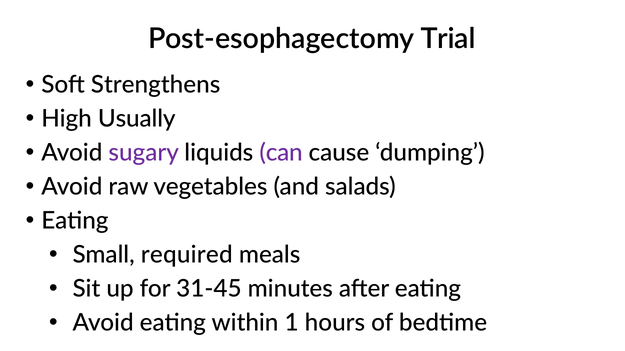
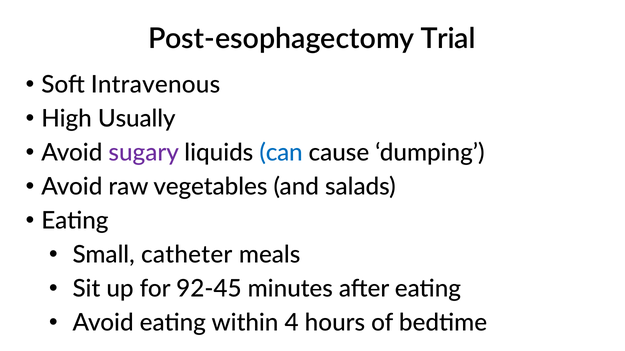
Strengthens: Strengthens -> Intravenous
can colour: purple -> blue
required: required -> catheter
31-45: 31-45 -> 92-45
1: 1 -> 4
